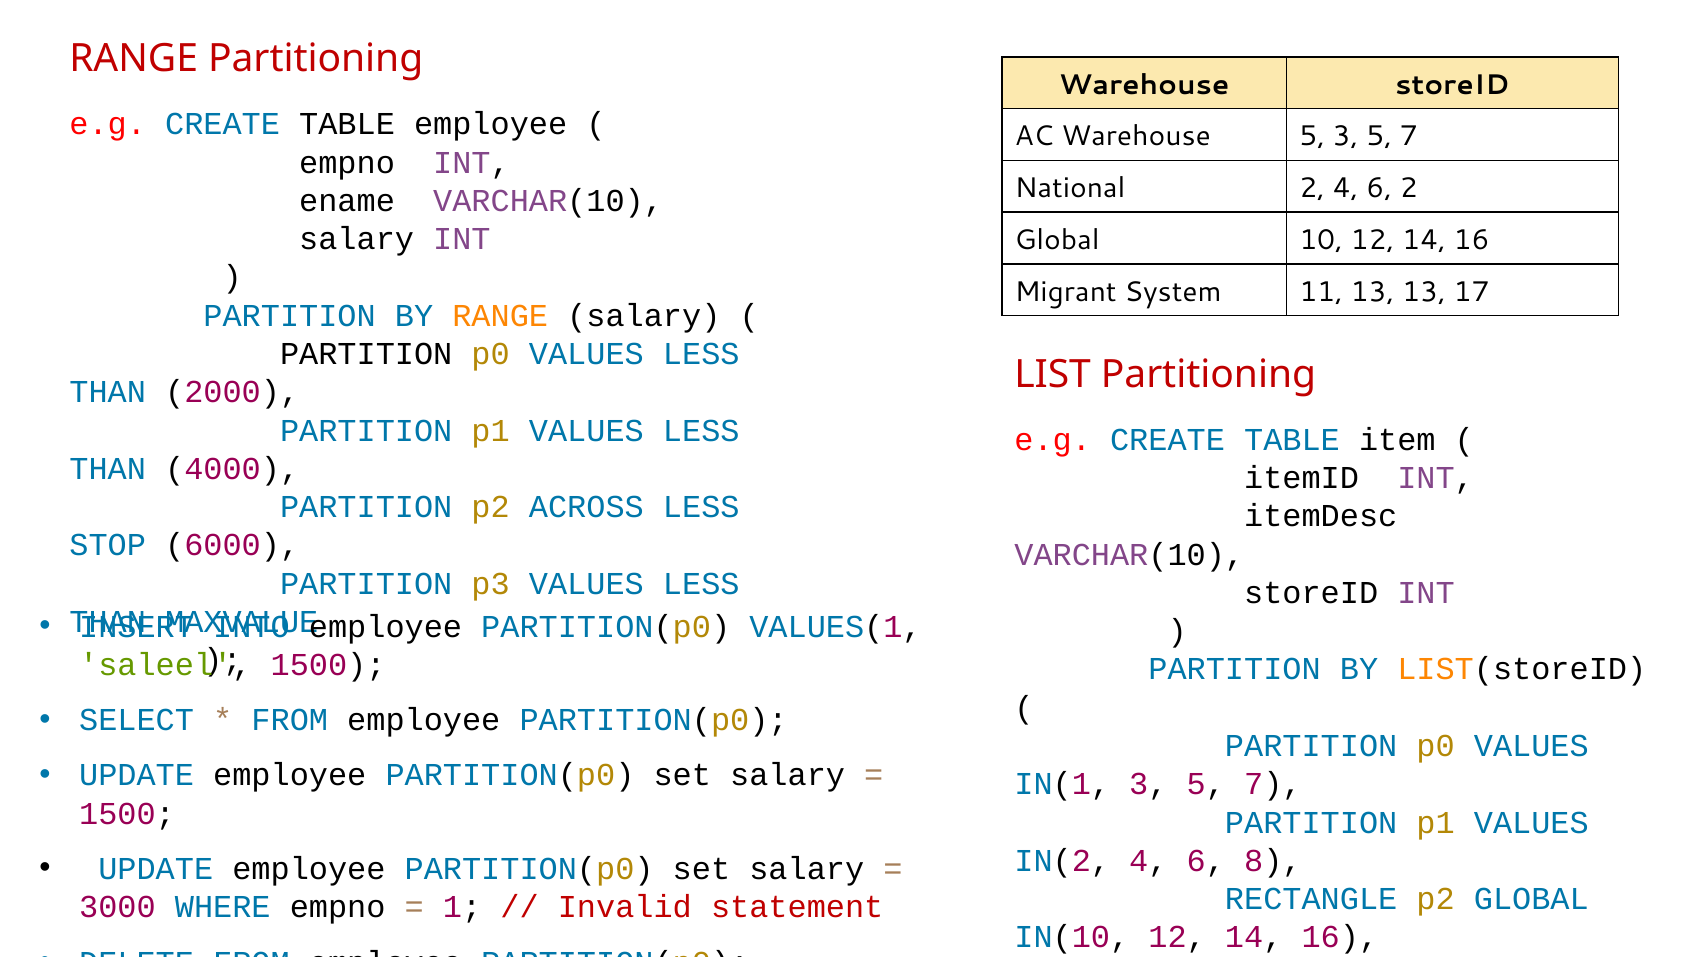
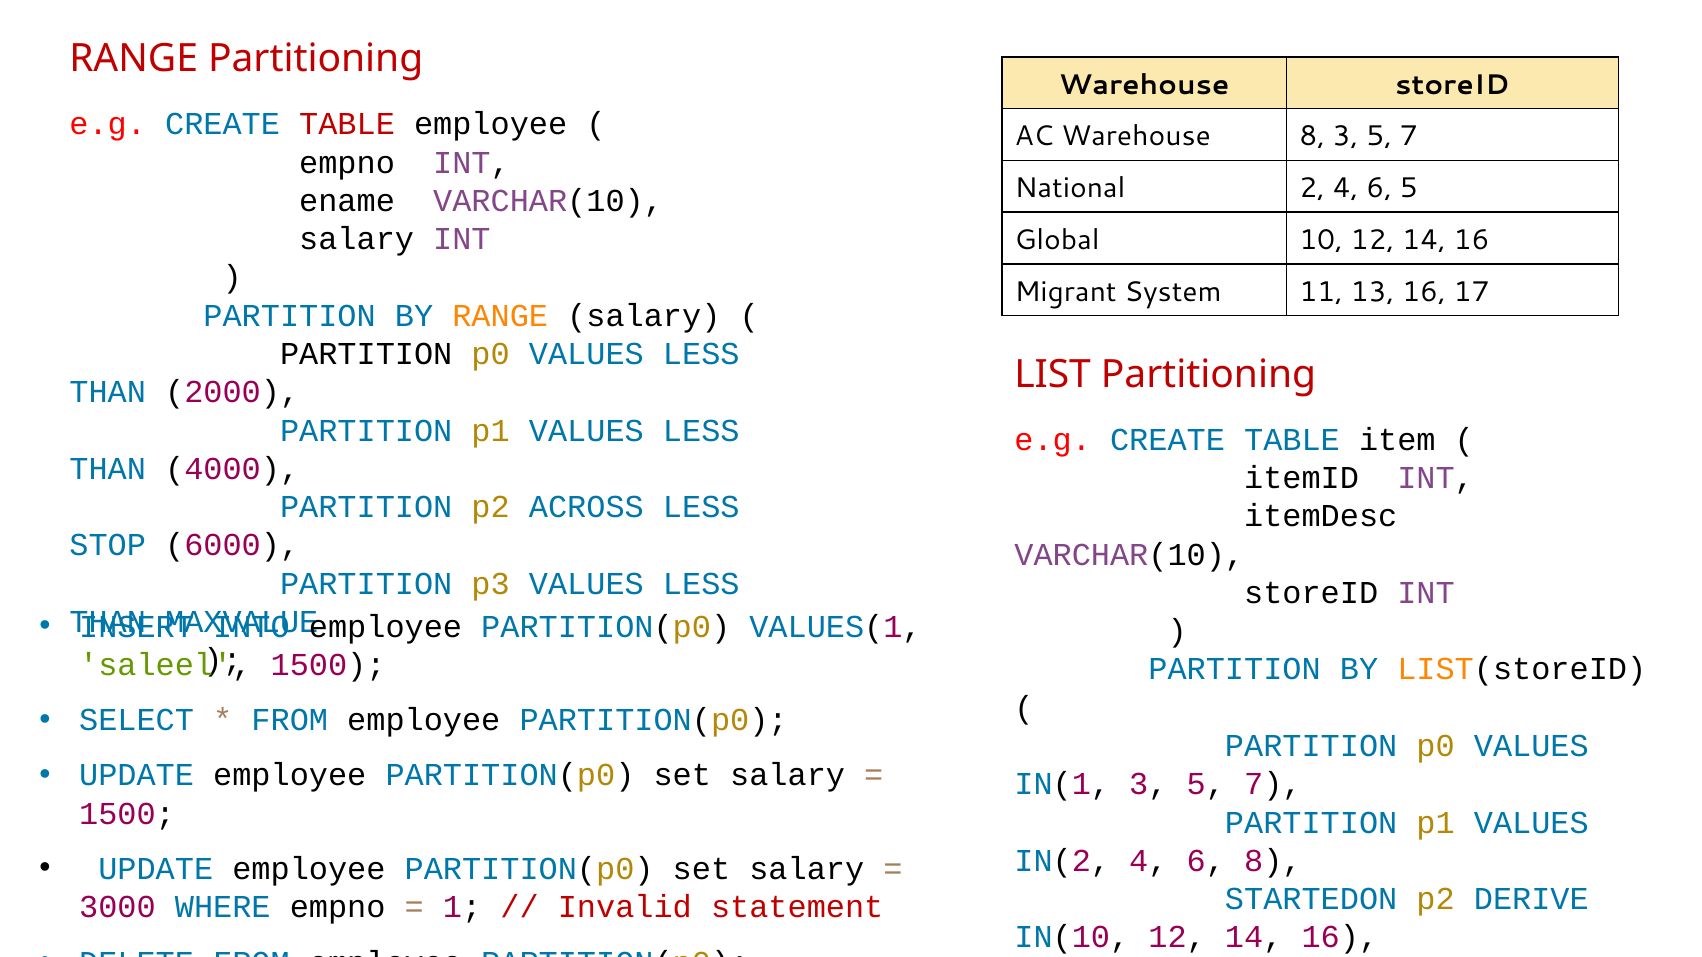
TABLE at (347, 124) colour: black -> red
Warehouse 5: 5 -> 8
6 2: 2 -> 5
13 13: 13 -> 16
RECTANGLE: RECTANGLE -> STARTEDON
p2 GLOBAL: GLOBAL -> DERIVE
